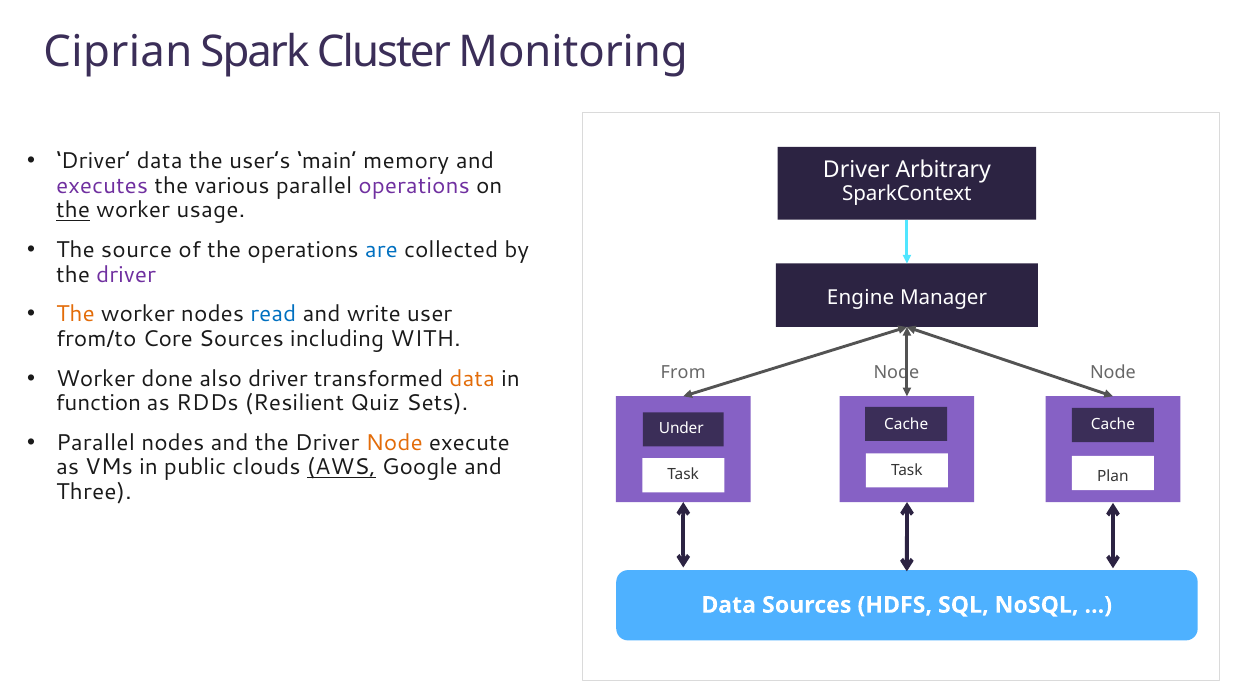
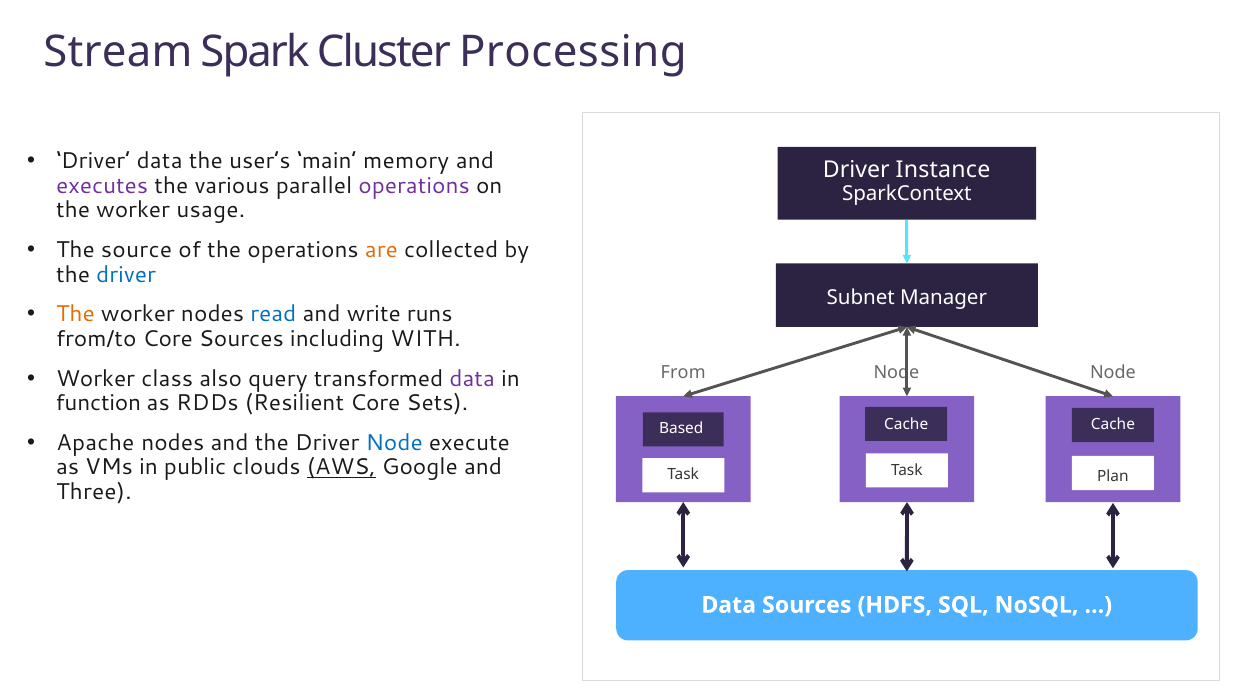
Ciprian: Ciprian -> Stream
Monitoring: Monitoring -> Processing
Arbitrary: Arbitrary -> Instance
the at (73, 210) underline: present -> none
are colour: blue -> orange
driver at (126, 275) colour: purple -> blue
Engine: Engine -> Subnet
user: user -> runs
done: done -> class
also driver: driver -> query
data at (472, 378) colour: orange -> purple
Resilient Quiz: Quiz -> Core
Under: Under -> Based
Parallel at (96, 443): Parallel -> Apache
Node at (394, 443) colour: orange -> blue
